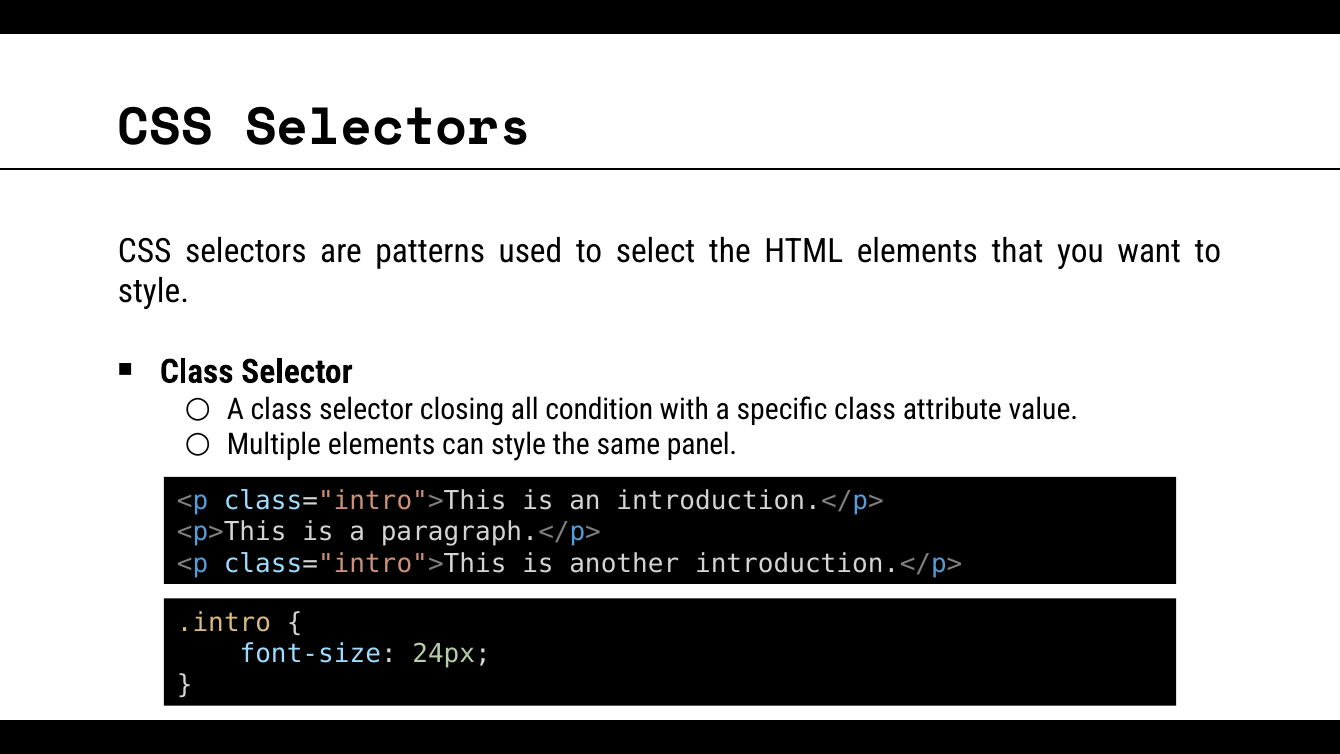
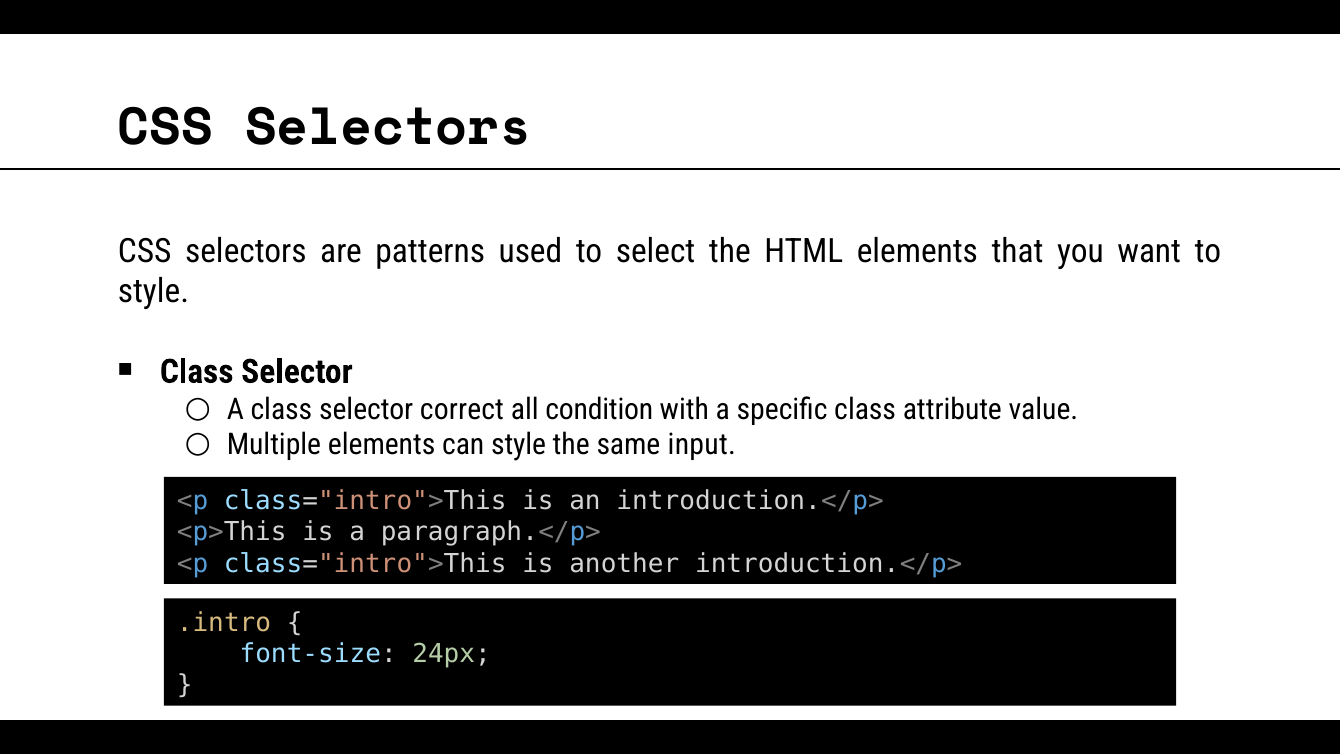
closing: closing -> correct
panel: panel -> input
